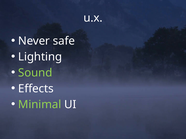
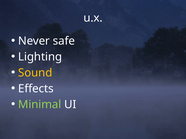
Sound colour: light green -> yellow
